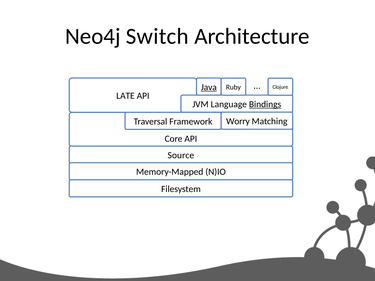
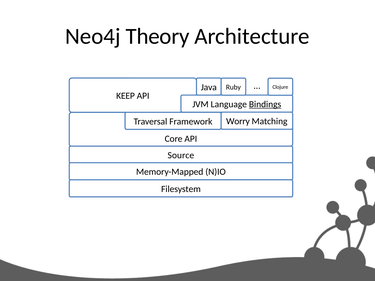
Switch: Switch -> Theory
Java underline: present -> none
LATE: LATE -> KEEP
